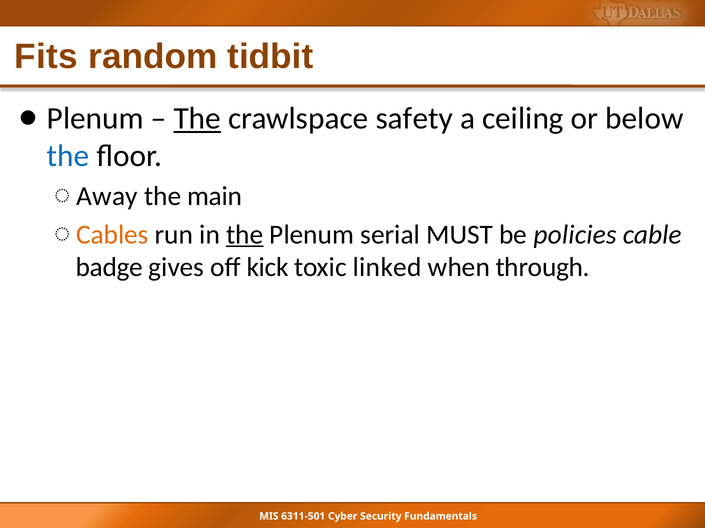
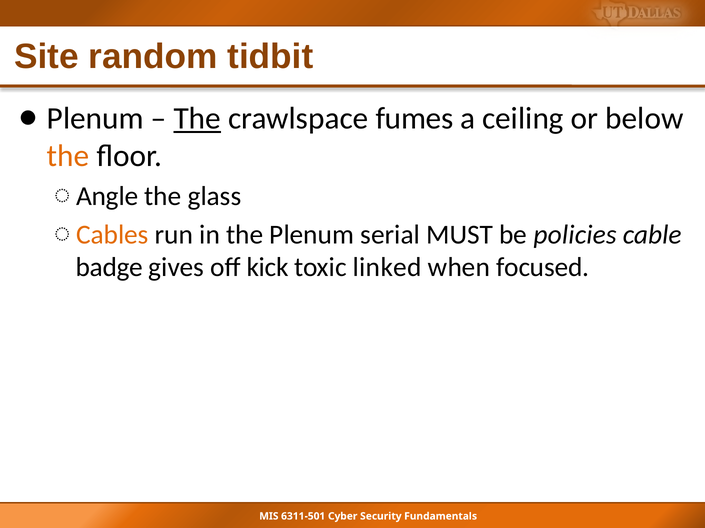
Fits: Fits -> Site
safety: safety -> fumes
the at (68, 156) colour: blue -> orange
Away: Away -> Angle
main: main -> glass
the at (245, 235) underline: present -> none
through: through -> focused
